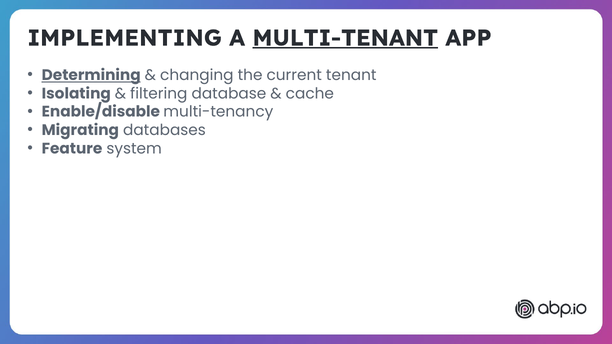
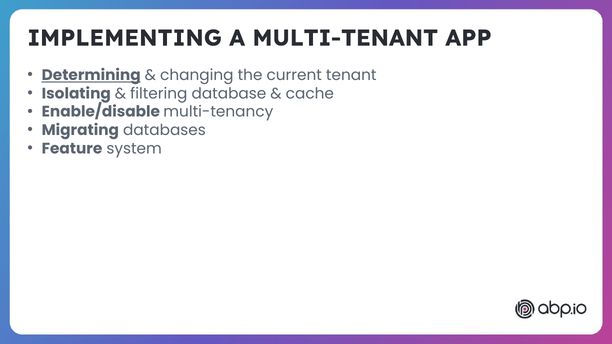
MULTI-TENANT underline: present -> none
